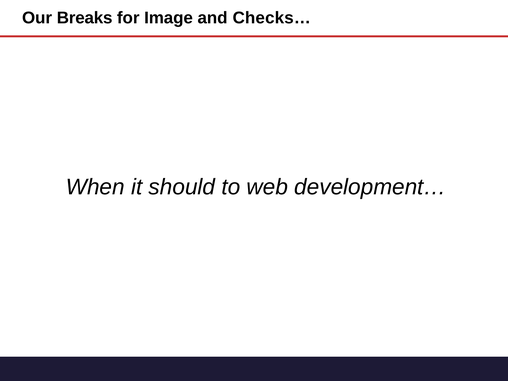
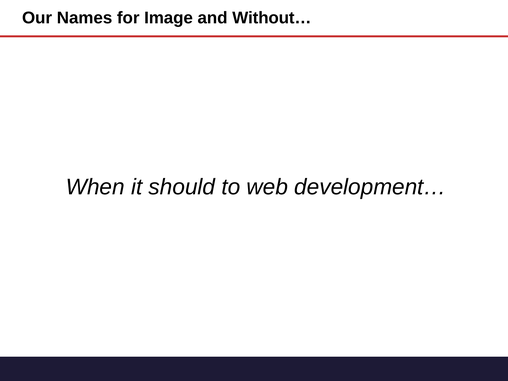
Breaks: Breaks -> Names
Checks…: Checks… -> Without…
